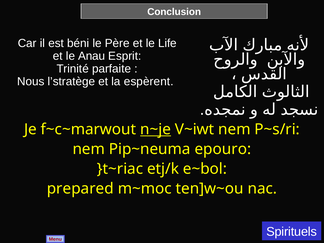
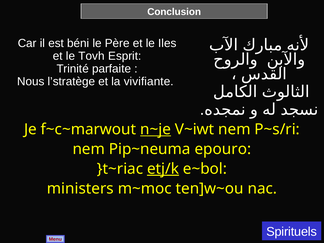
Life: Life -> Iles
Anau: Anau -> Tovh
espèrent: espèrent -> vivifiante
etj/k underline: none -> present
prepared: prepared -> ministers
